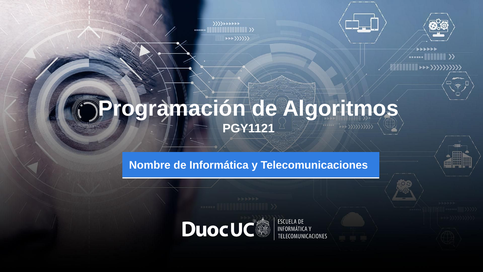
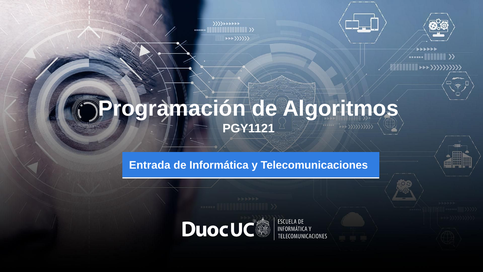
Nombre: Nombre -> Entrada
